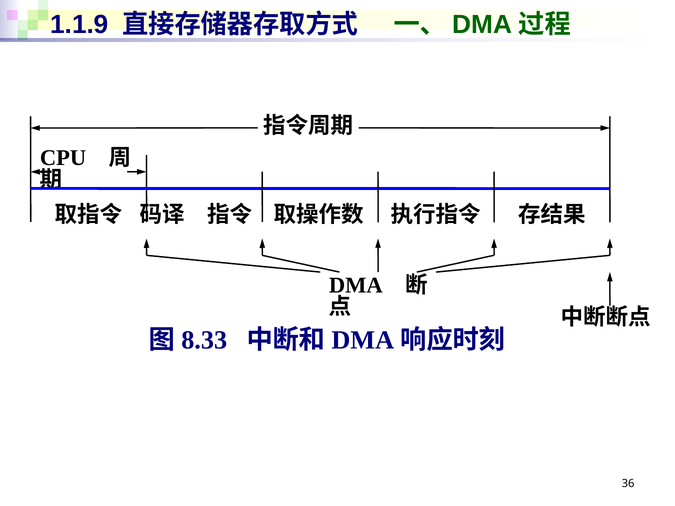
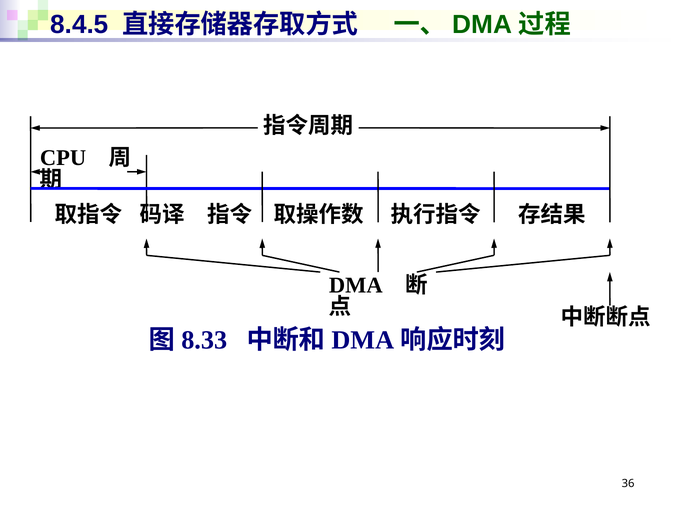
1.1.9: 1.1.9 -> 8.4.5
